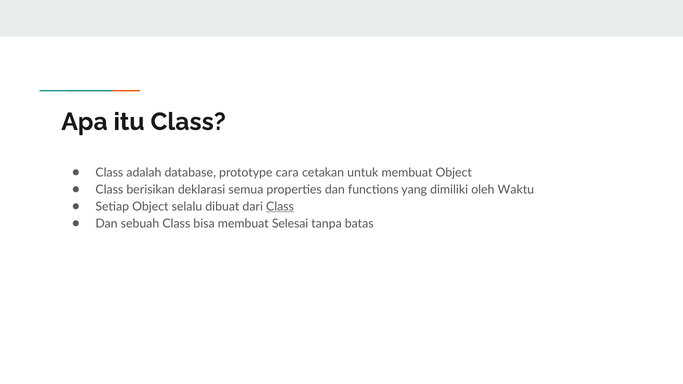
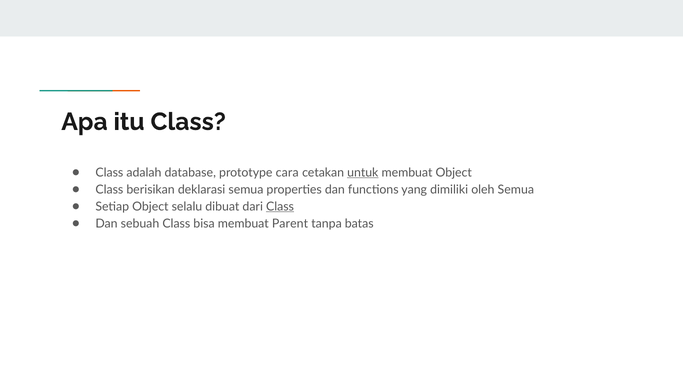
untuk underline: none -> present
oleh Waktu: Waktu -> Semua
Selesai: Selesai -> Parent
